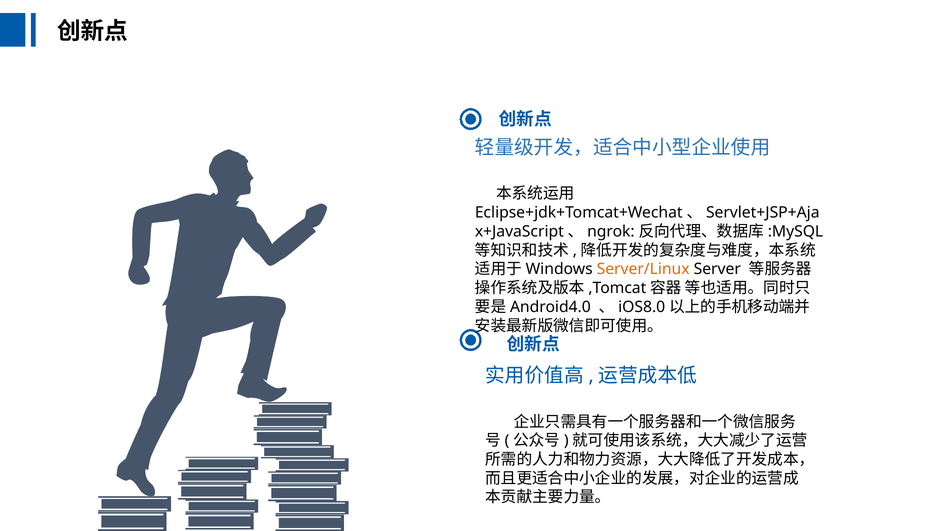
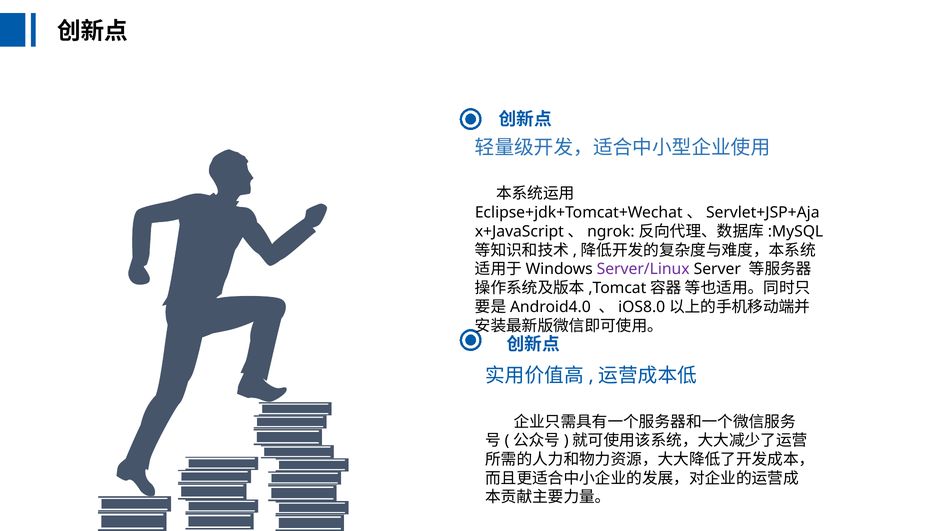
Server/Linux colour: orange -> purple
